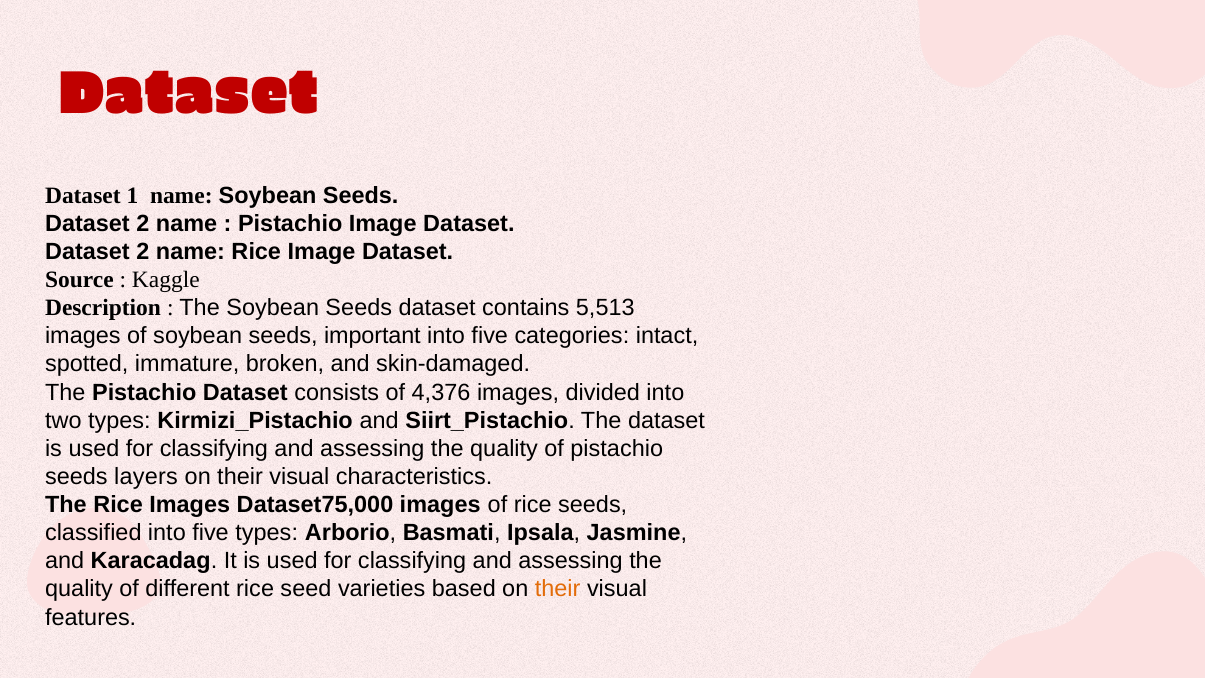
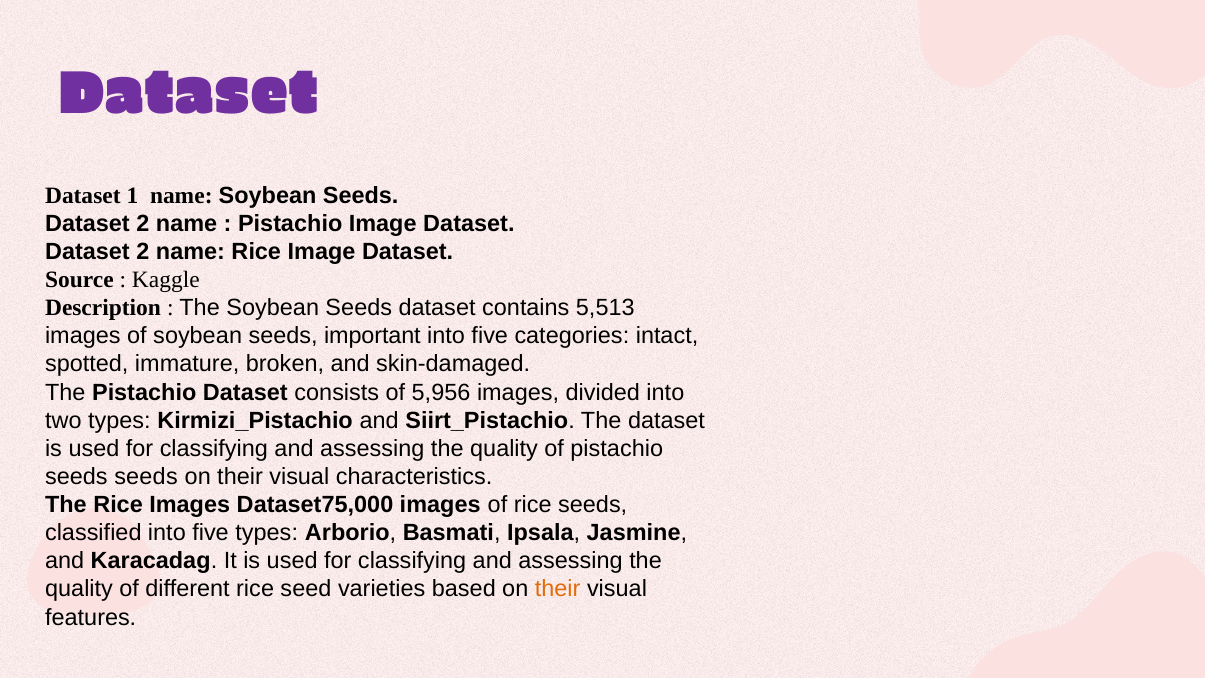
Dataset at (189, 93) colour: red -> purple
4,376: 4,376 -> 5,956
seeds layers: layers -> seeds
